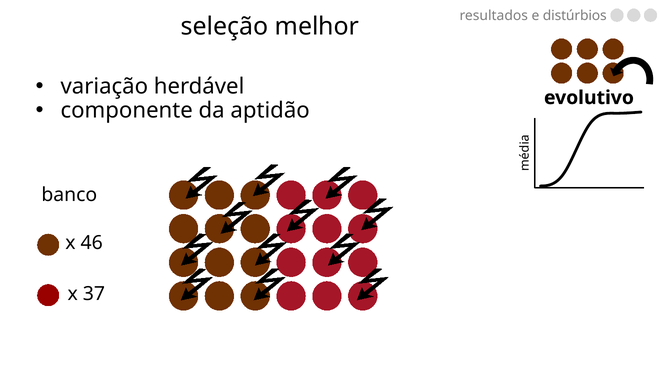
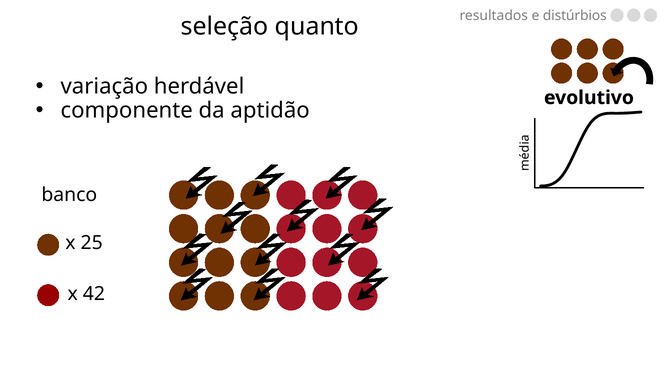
melhor: melhor -> quanto
46: 46 -> 25
37: 37 -> 42
